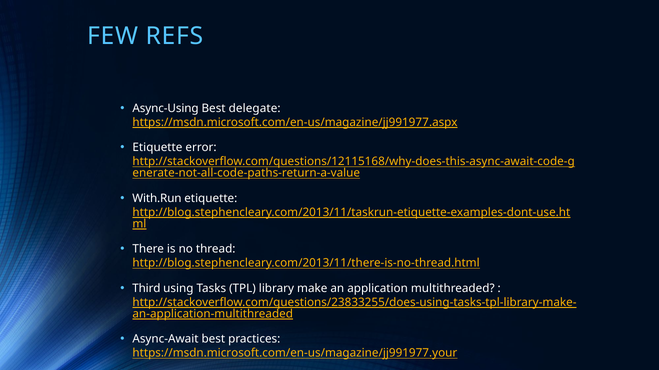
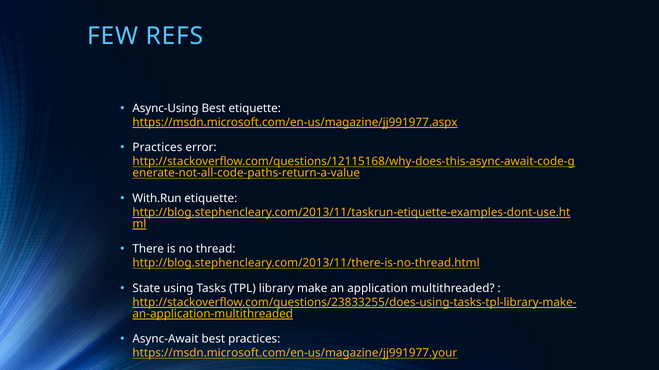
Best delegate: delegate -> etiquette
Etiquette at (157, 148): Etiquette -> Practices
Third: Third -> State
